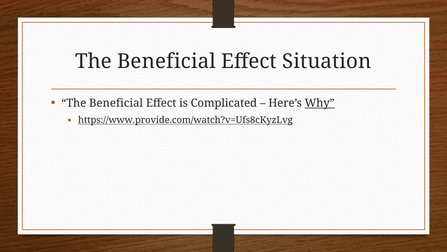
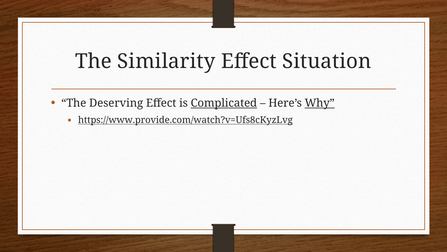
Beneficial at (166, 61): Beneficial -> Similarity
Beneficial at (116, 103): Beneficial -> Deserving
Complicated underline: none -> present
